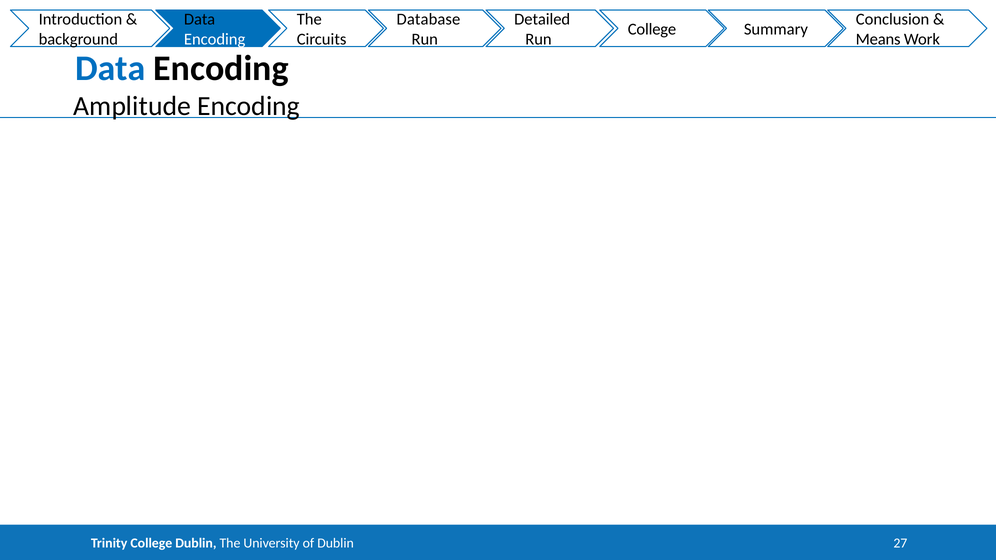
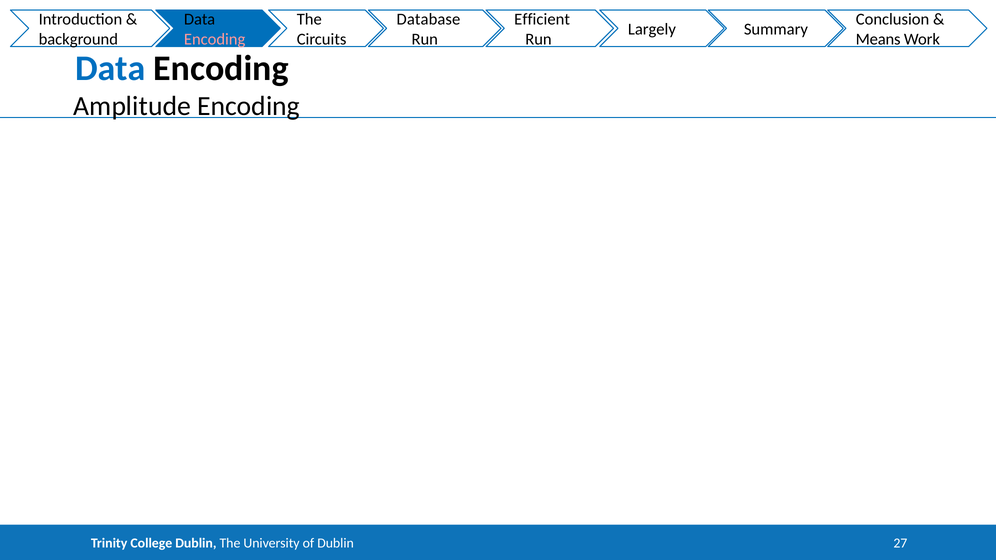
Detailed: Detailed -> Efficient
College at (652, 29): College -> Largely
Encoding at (215, 39) colour: white -> pink
